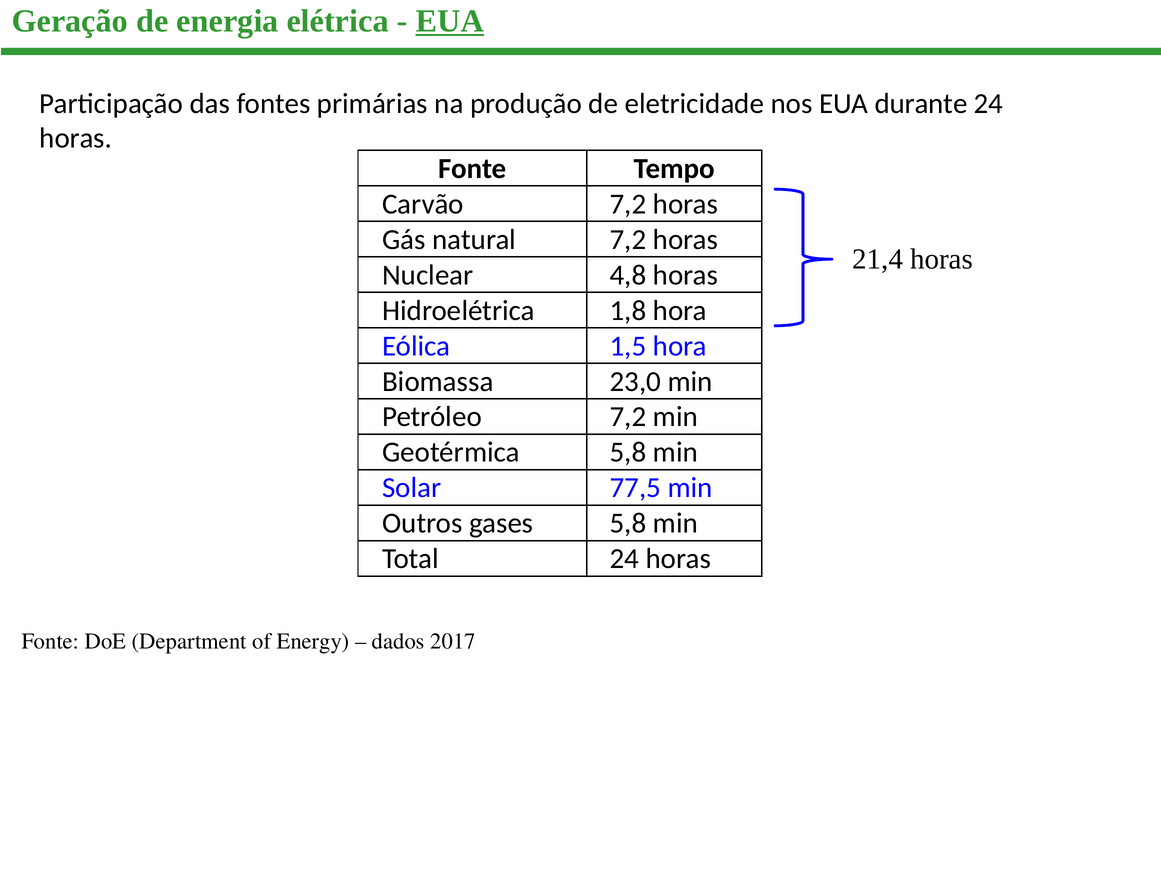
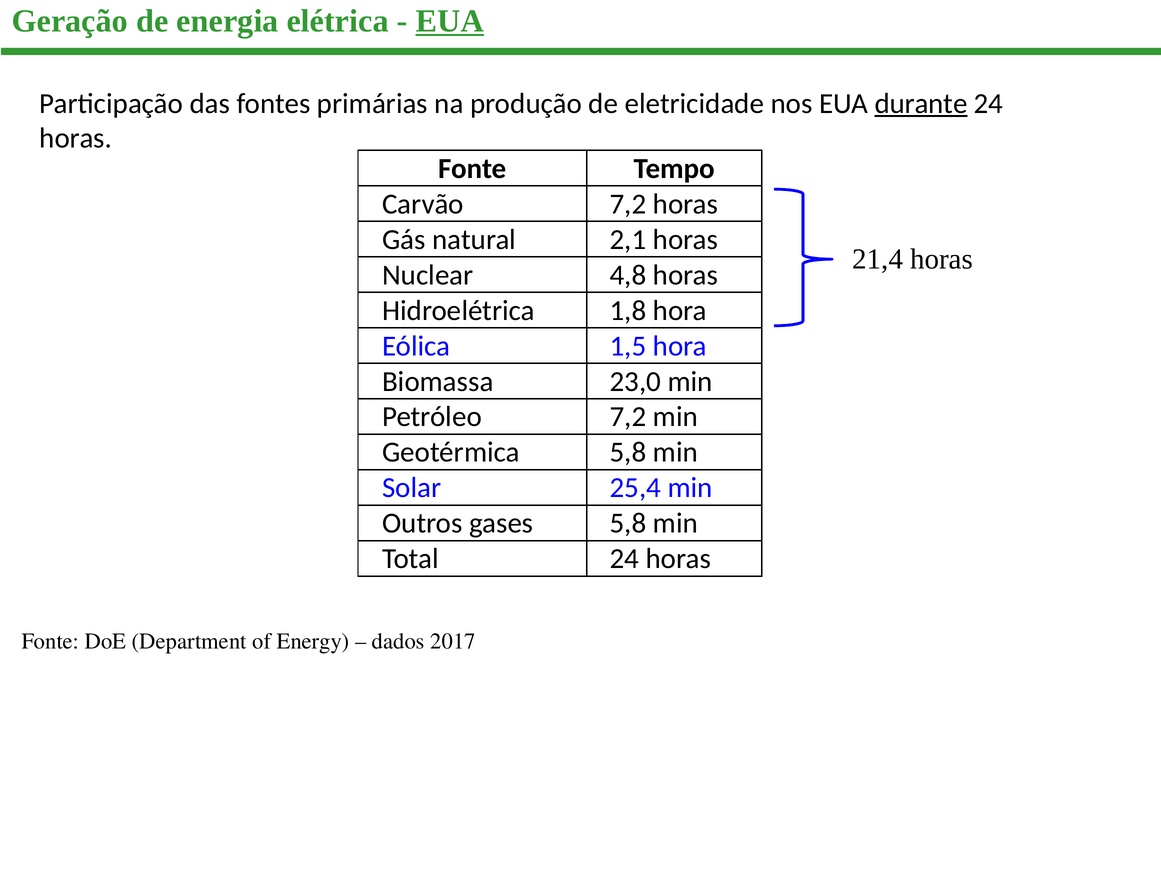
durante underline: none -> present
natural 7,2: 7,2 -> 2,1
77,5: 77,5 -> 25,4
